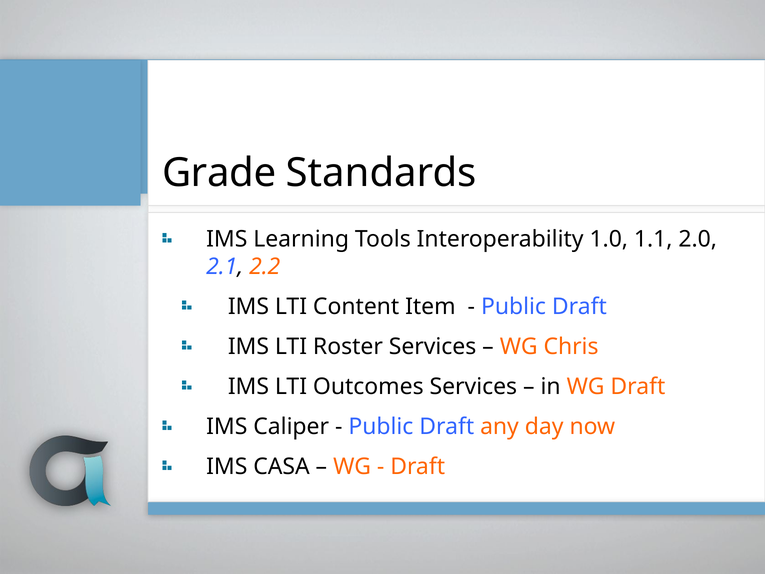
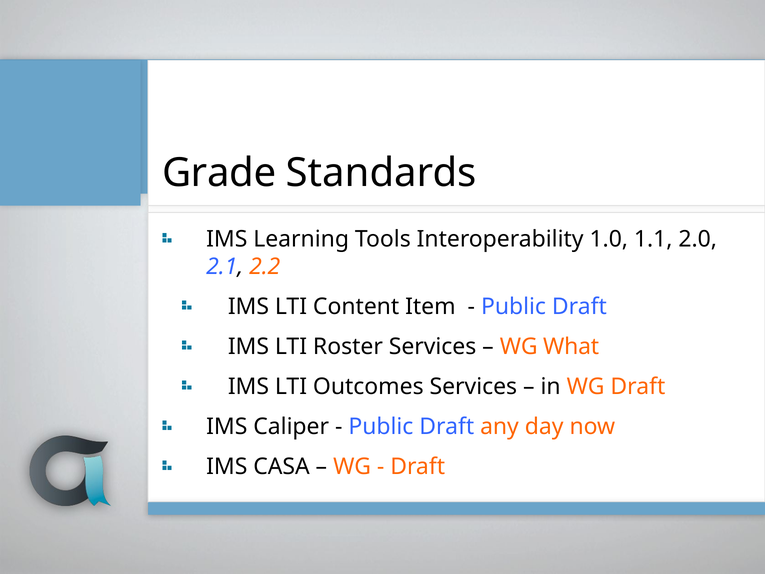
Chris: Chris -> What
